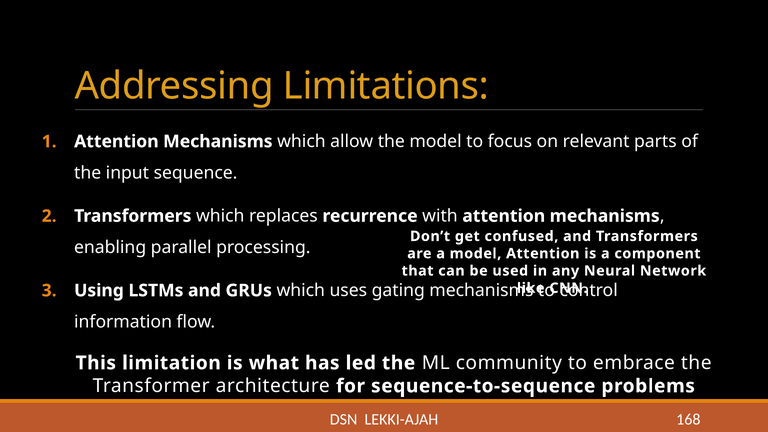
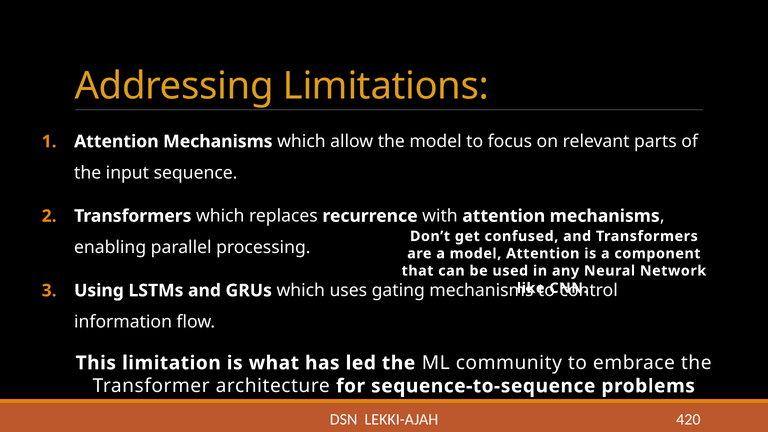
168: 168 -> 420
